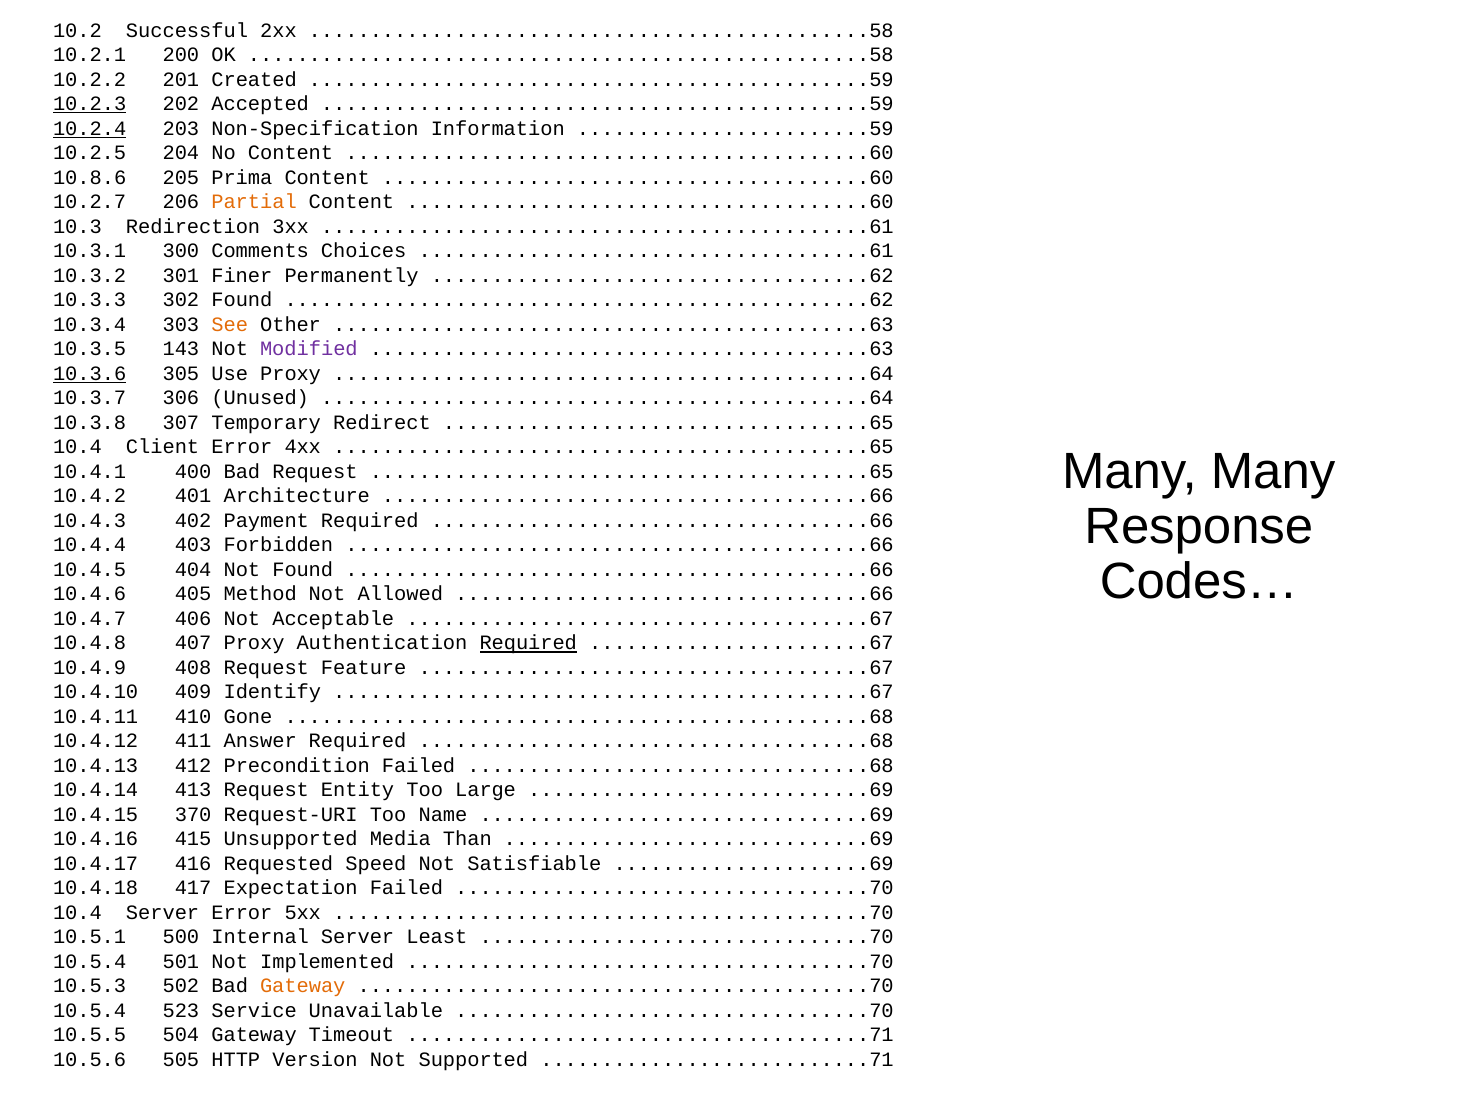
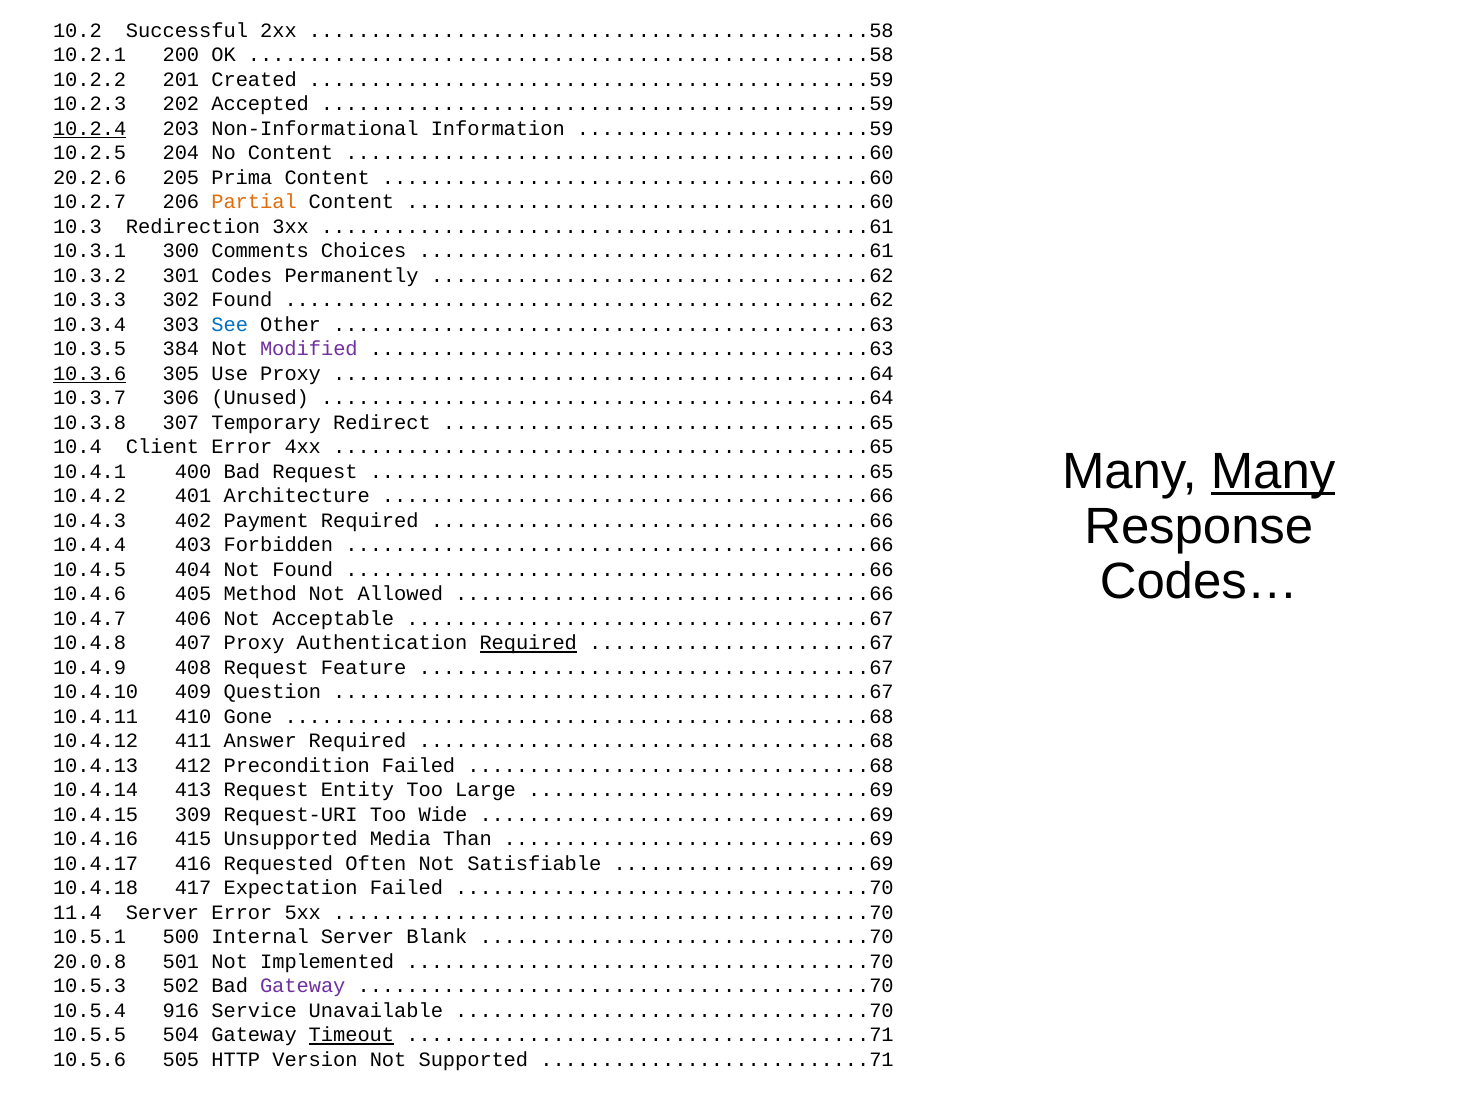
10.2.3 underline: present -> none
Non-Specification: Non-Specification -> Non-Informational
10.8.6: 10.8.6 -> 20.2.6
Finer: Finer -> Codes
See colour: orange -> blue
143: 143 -> 384
Many at (1273, 471) underline: none -> present
Identify: Identify -> Question
370: 370 -> 309
Name: Name -> Wide
Speed: Speed -> Often
10.4 at (77, 913): 10.4 -> 11.4
Least: Least -> Blank
10.5.4 at (90, 962): 10.5.4 -> 20.0.8
Gateway at (303, 986) colour: orange -> purple
523: 523 -> 916
Timeout underline: none -> present
